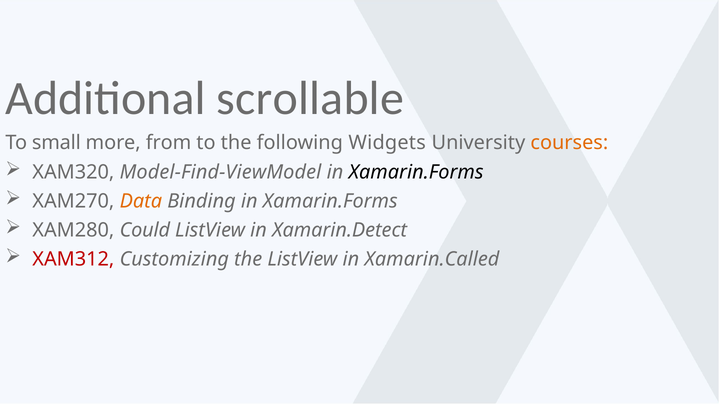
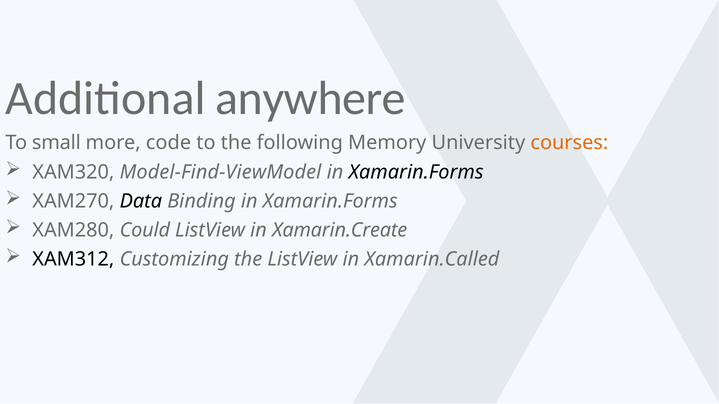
scrollable: scrollable -> anywhere
from: from -> code
Widgets: Widgets -> Memory
Data colour: orange -> black
Xamarin.Detect: Xamarin.Detect -> Xamarin.Create
XAM312 colour: red -> black
